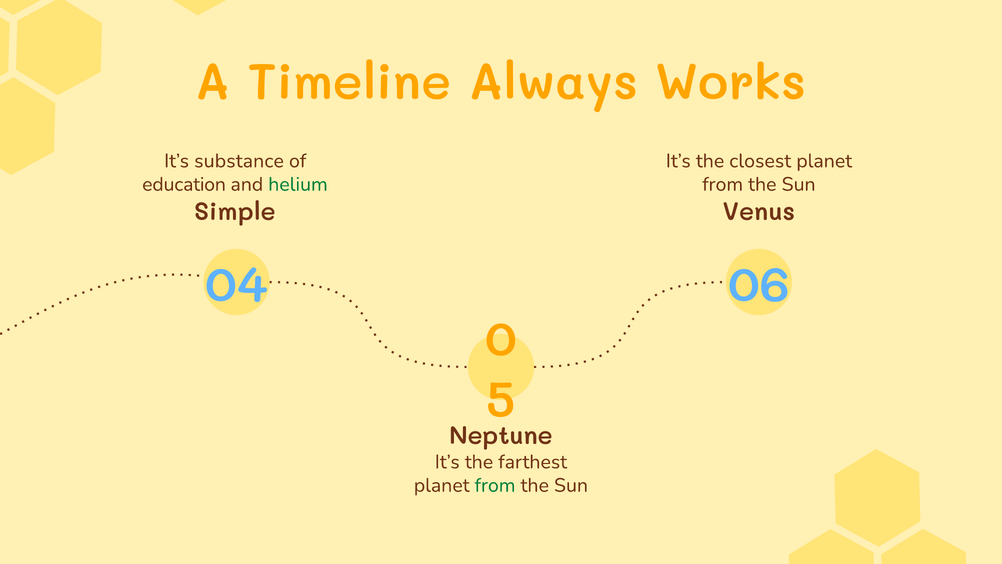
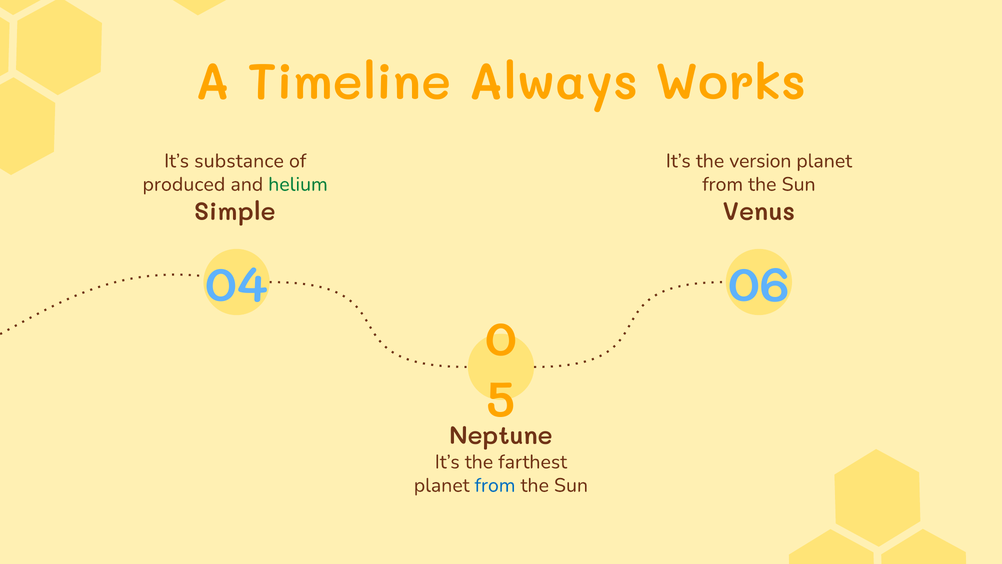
closest: closest -> version
education: education -> produced
from at (495, 485) colour: green -> blue
